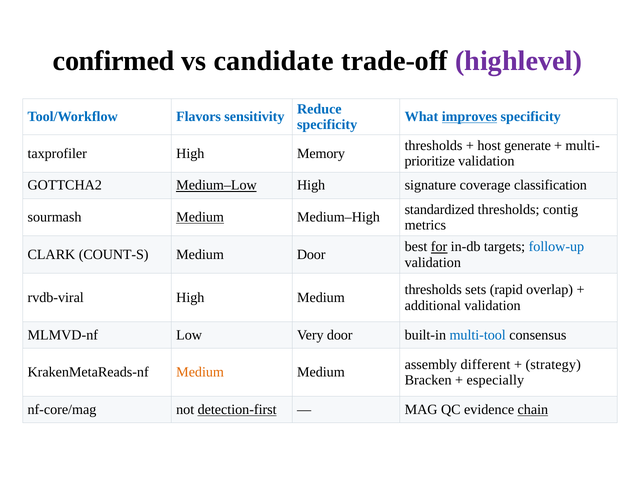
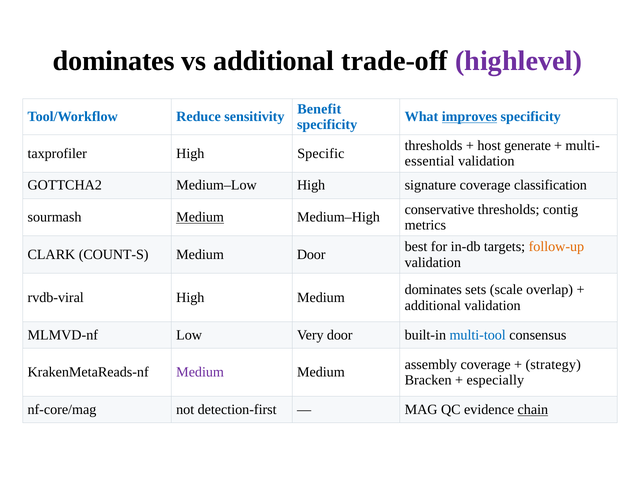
confirmed at (114, 61): confirmed -> dominates
vs candidate: candidate -> additional
Reduce: Reduce -> Benefit
Flavors: Flavors -> Reduce
Memory: Memory -> Specific
prioritize: prioritize -> essential
Medium–Low underline: present -> none
standardized: standardized -> conservative
for underline: present -> none
follow-up colour: blue -> orange
thresholds at (433, 290): thresholds -> dominates
rapid: rapid -> scale
assembly different: different -> coverage
Medium at (200, 372) colour: orange -> purple
detection-first underline: present -> none
